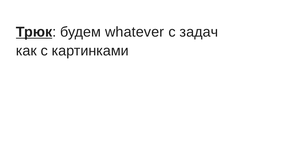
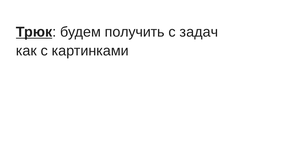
whatever: whatever -> получить
